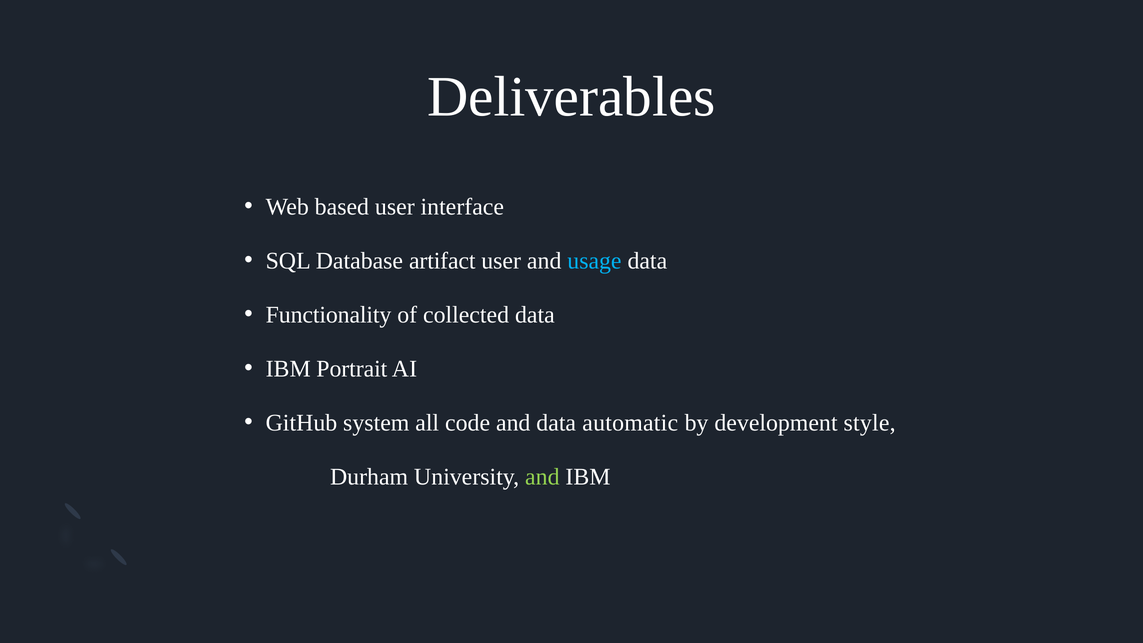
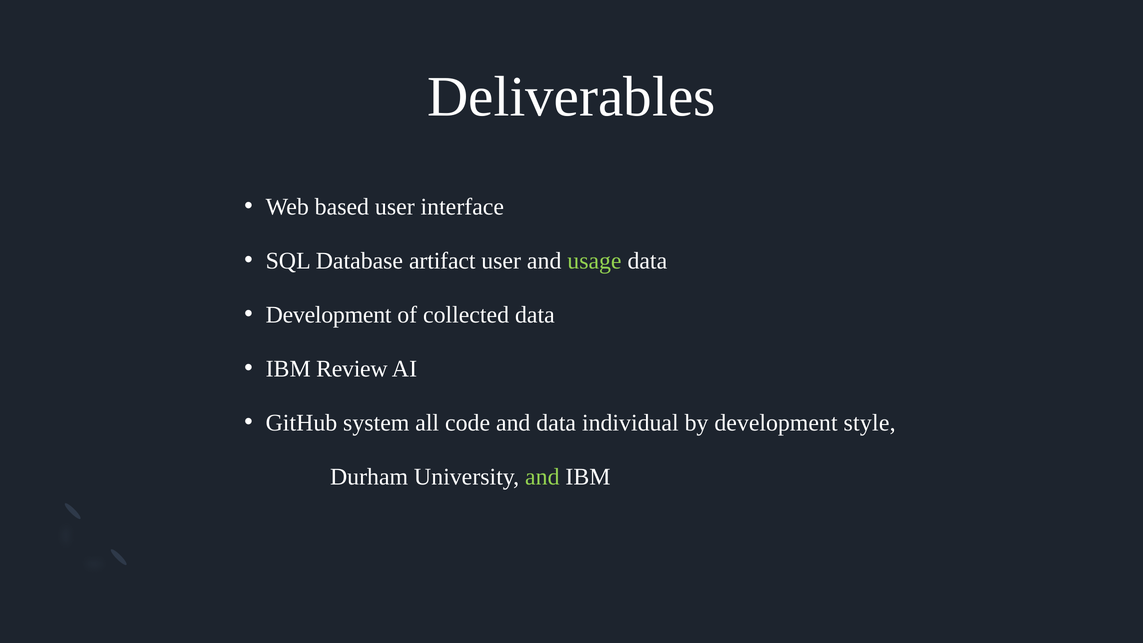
usage colour: light blue -> light green
Functionality at (329, 315): Functionality -> Development
Portrait: Portrait -> Review
automatic: automatic -> individual
